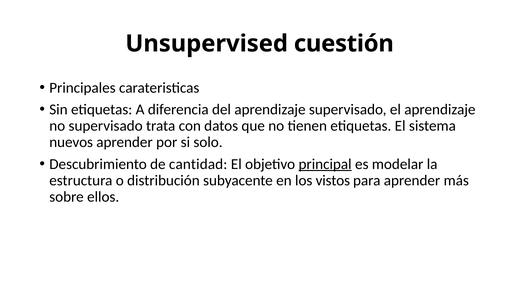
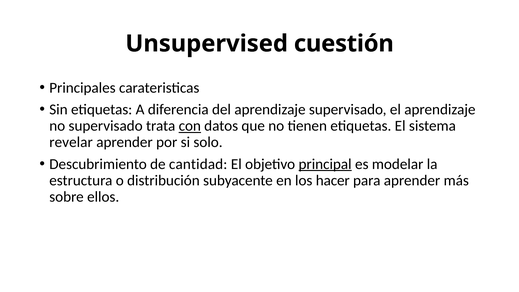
con underline: none -> present
nuevos: nuevos -> revelar
vistos: vistos -> hacer
